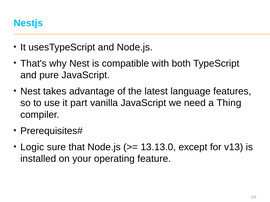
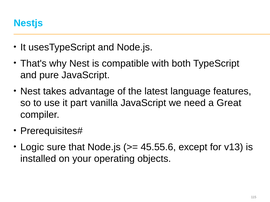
Thing: Thing -> Great
13.13.0: 13.13.0 -> 45.55.6
feature: feature -> objects
